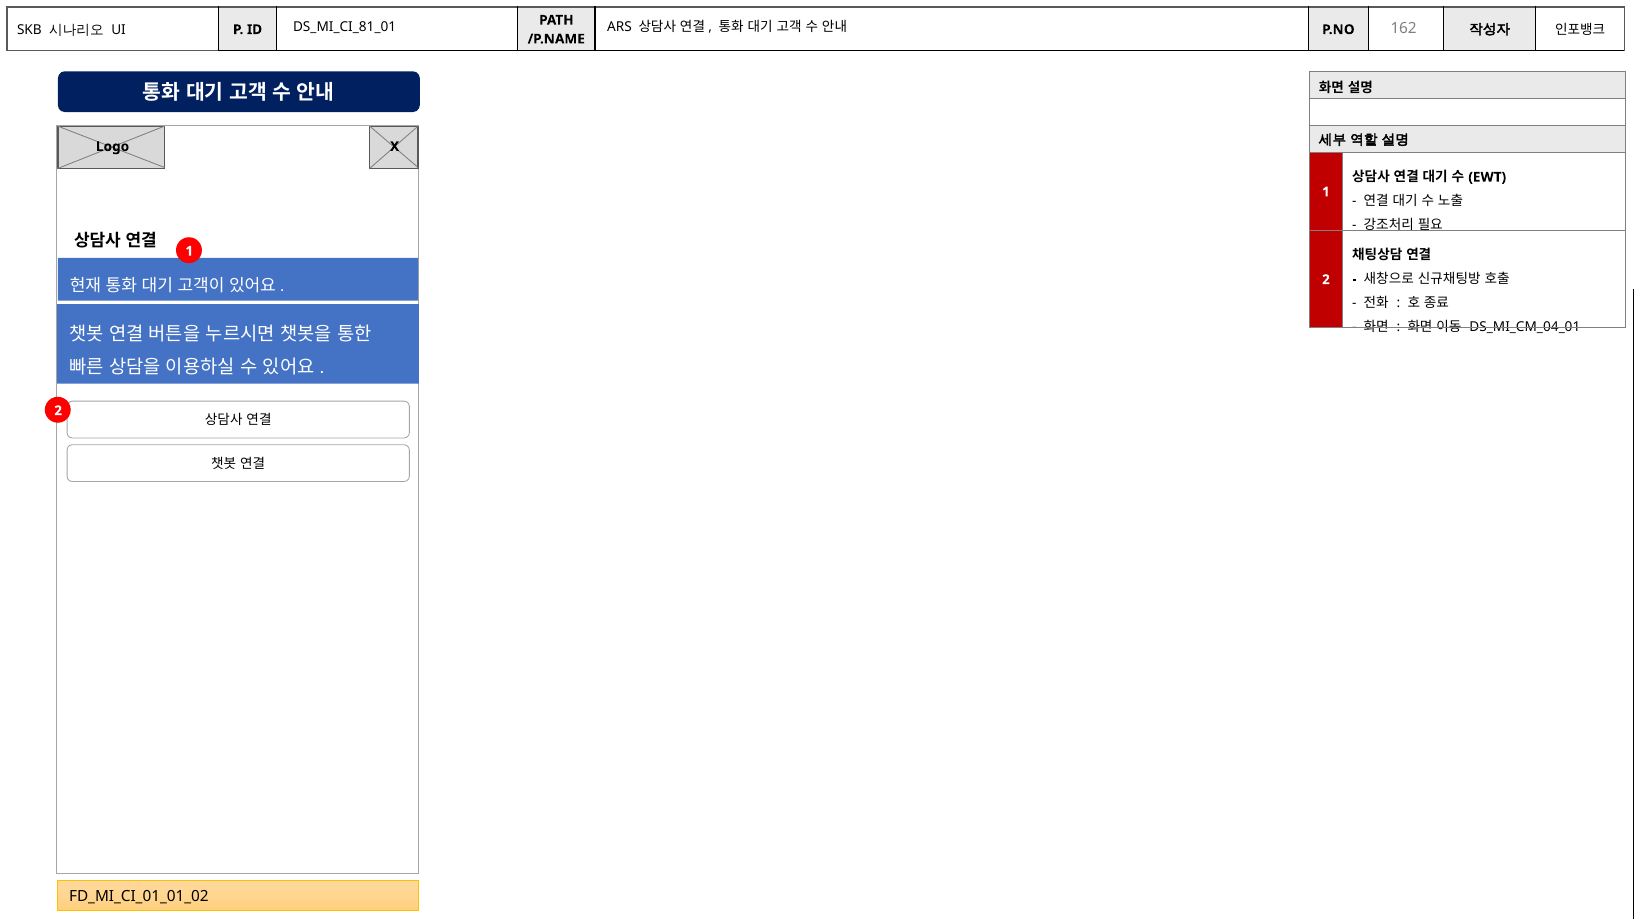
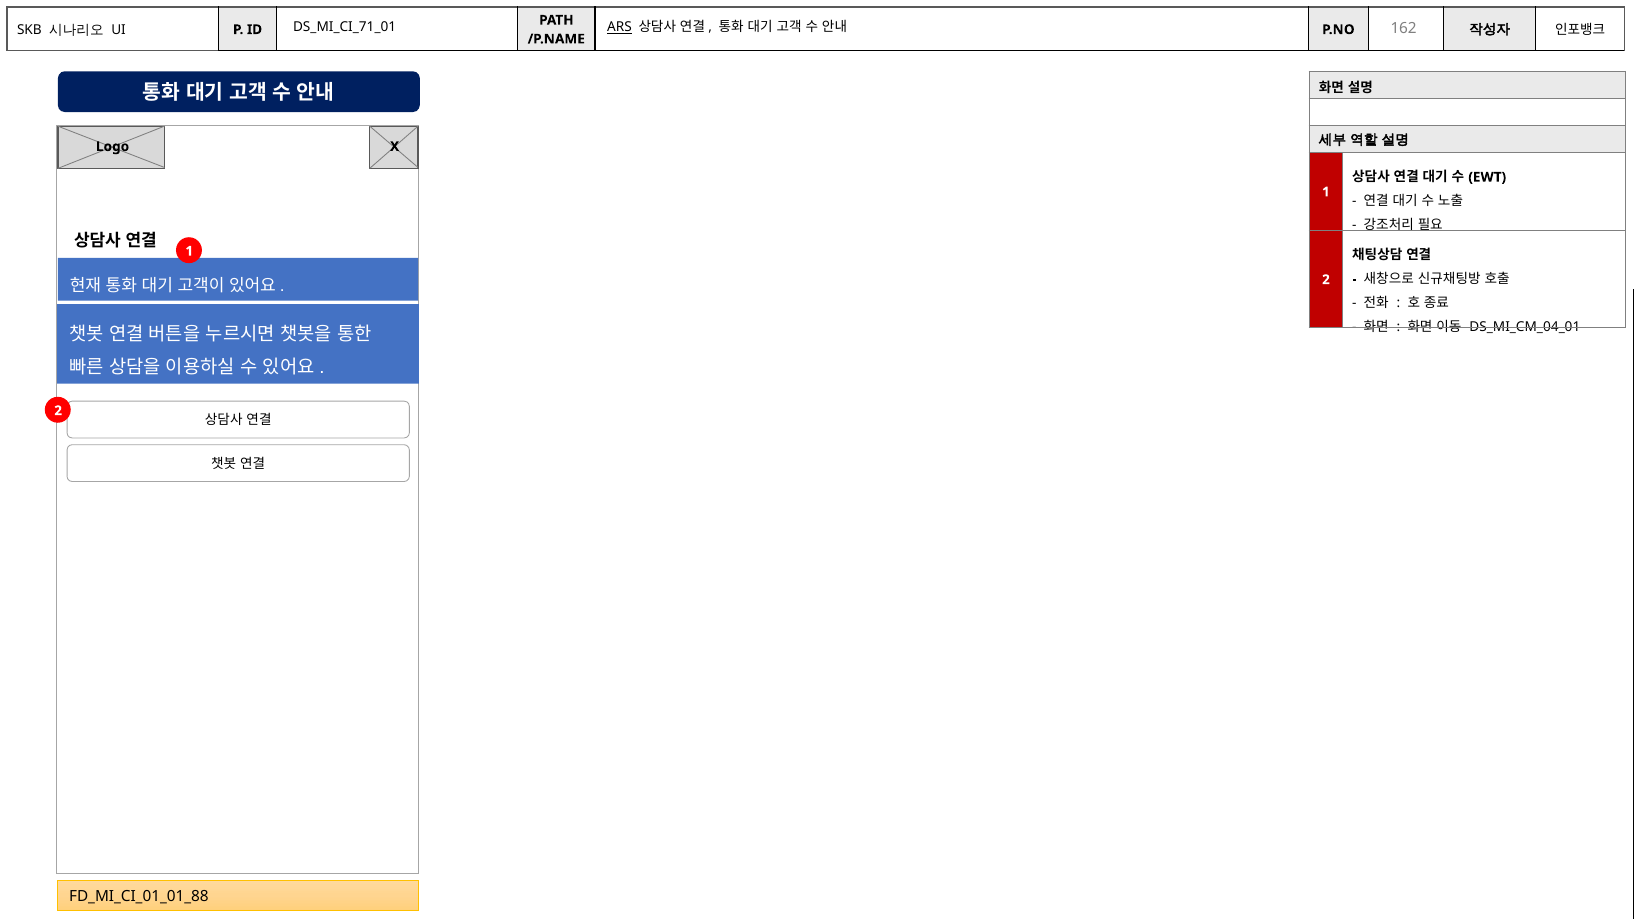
DS_MI_CI_81_01: DS_MI_CI_81_01 -> DS_MI_CI_71_01
ARS underline: none -> present
FD_MI_CI_01_01_02: FD_MI_CI_01_01_02 -> FD_MI_CI_01_01_88
